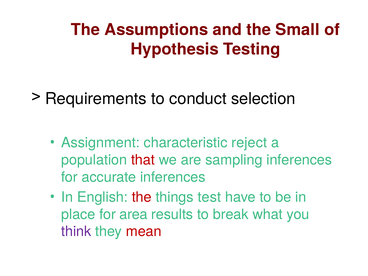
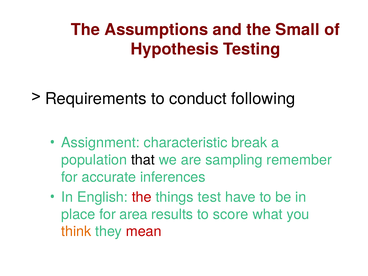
selection: selection -> following
reject: reject -> break
that colour: red -> black
sampling inferences: inferences -> remember
break: break -> score
think colour: purple -> orange
